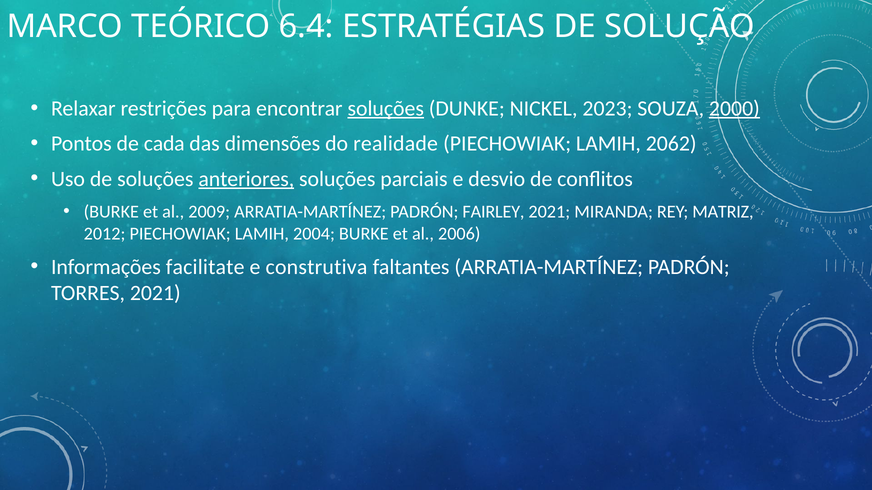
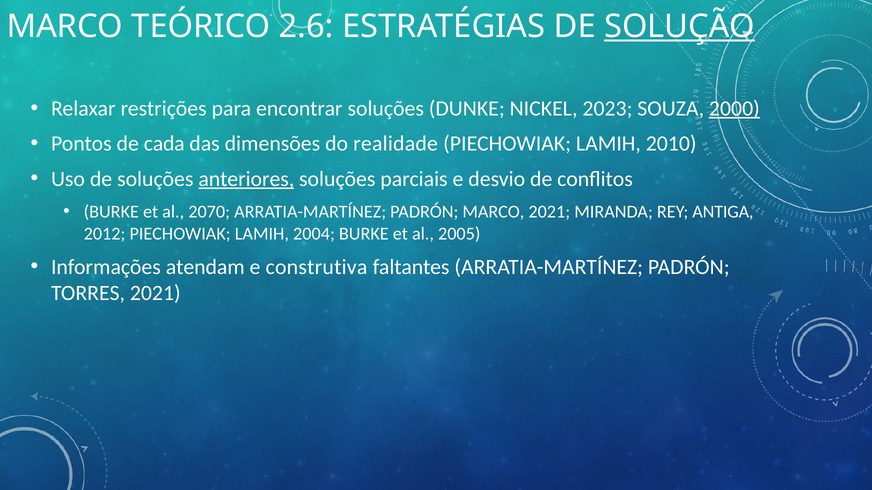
6.4: 6.4 -> 2.6
SOLUÇÃO underline: none -> present
soluções at (386, 109) underline: present -> none
2062: 2062 -> 2010
2009: 2009 -> 2070
PADRÓN FAIRLEY: FAIRLEY -> MARCO
MATRIZ: MATRIZ -> ANTIGA
2006: 2006 -> 2005
facilitate: facilitate -> atendam
